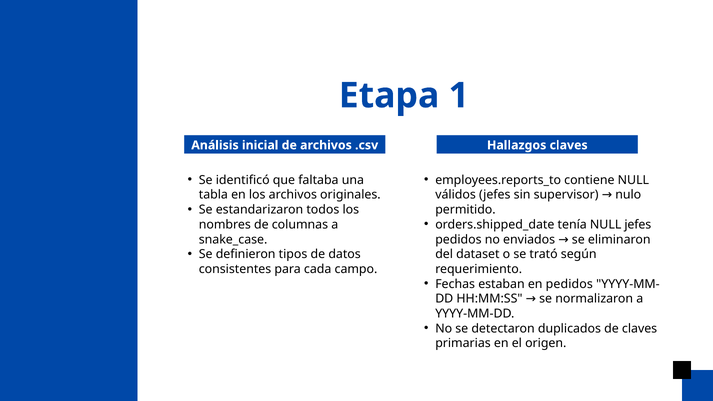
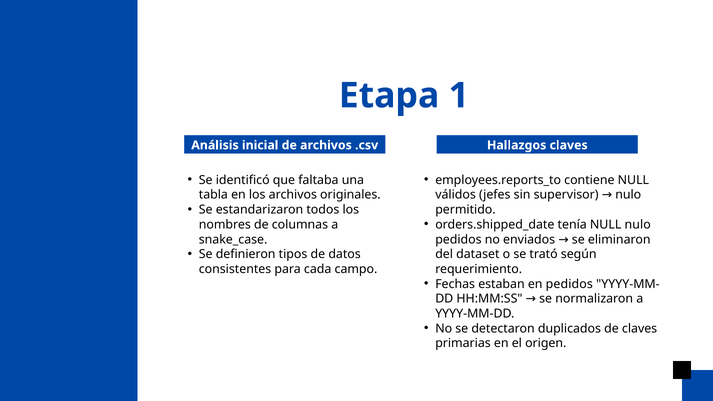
NULL jefes: jefes -> nulo
